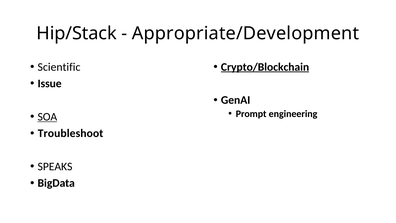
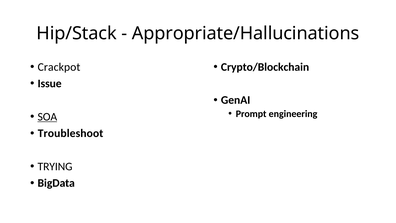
Appropriate/Development: Appropriate/Development -> Appropriate/Hallucinations
Scientific: Scientific -> Crackpot
Crypto/Blockchain underline: present -> none
SPEAKS: SPEAKS -> TRYING
